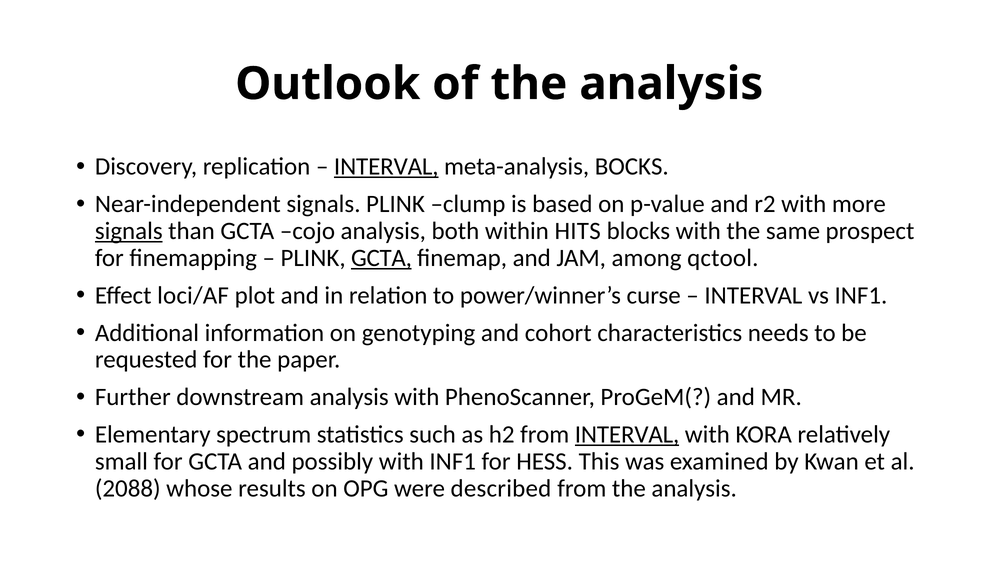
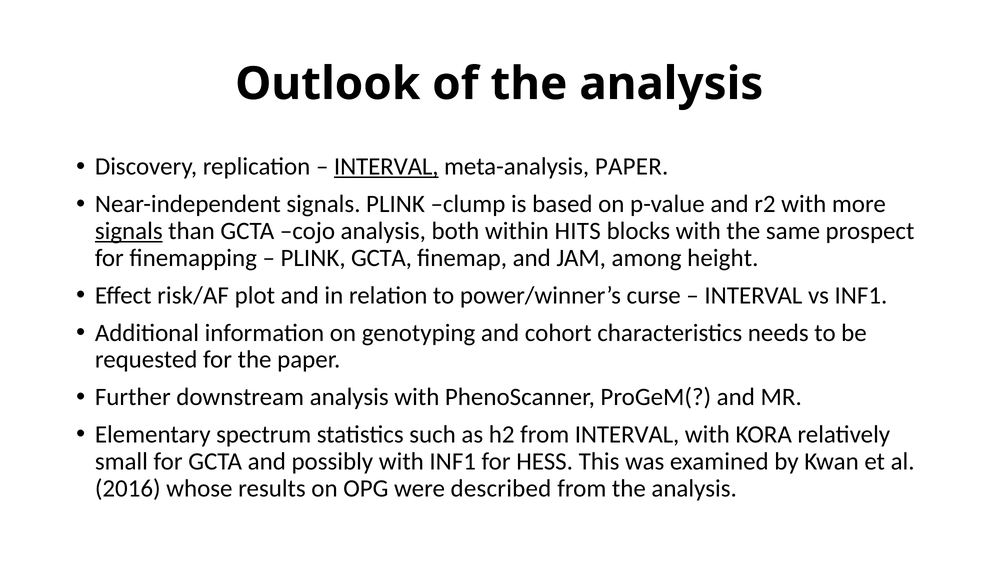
meta-analysis BOCKS: BOCKS -> PAPER
GCTA at (381, 258) underline: present -> none
qctool: qctool -> height
loci/AF: loci/AF -> risk/AF
INTERVAL at (627, 434) underline: present -> none
2088: 2088 -> 2016
